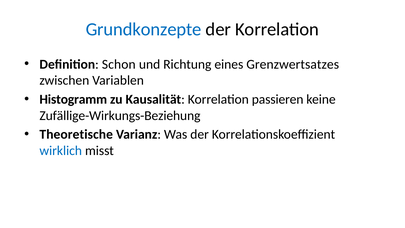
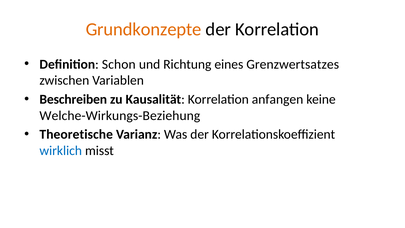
Grundkonzepte colour: blue -> orange
Histogramm: Histogramm -> Beschreiben
passieren: passieren -> anfangen
Zufällige-Wirkungs-Beziehung: Zufällige-Wirkungs-Beziehung -> Welche-Wirkungs-Beziehung
